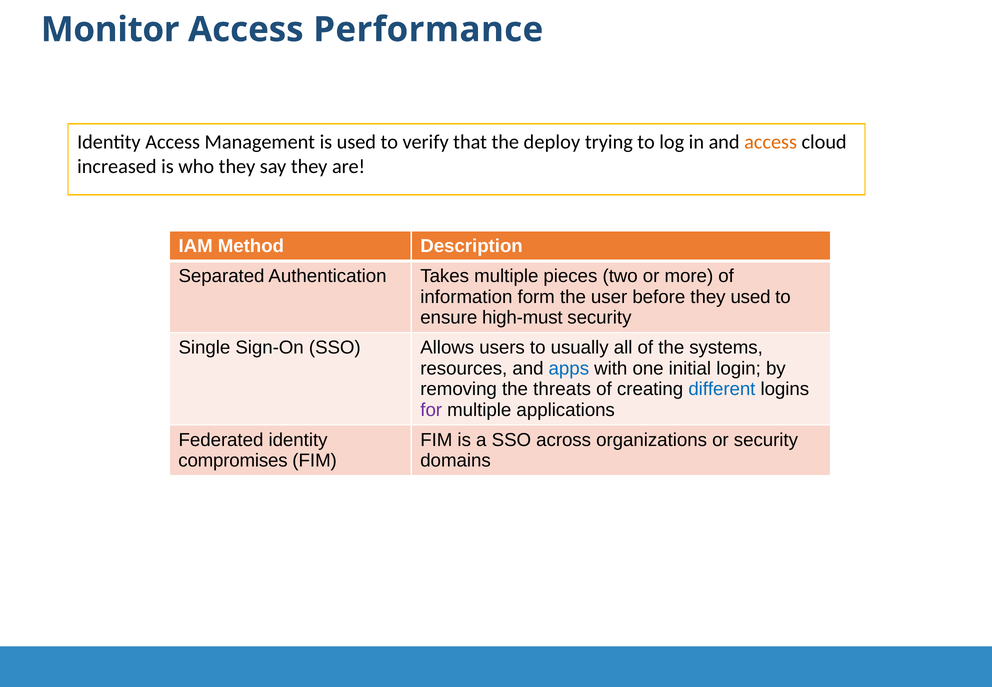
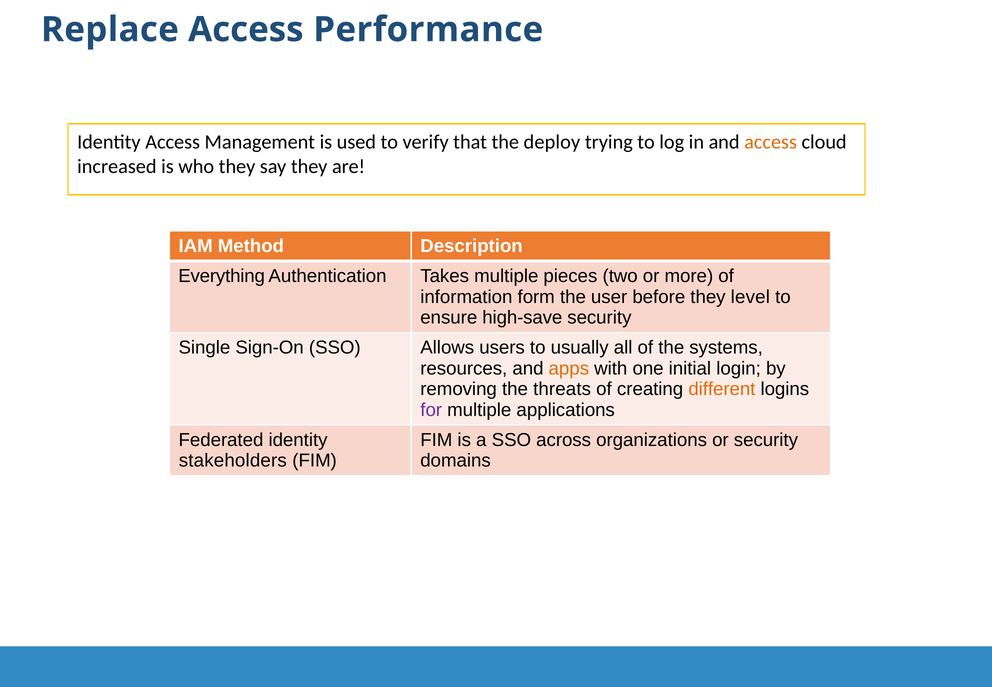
Monitor: Monitor -> Replace
Separated: Separated -> Everything
they used: used -> level
high-must: high-must -> high-save
apps colour: blue -> orange
different colour: blue -> orange
compromises: compromises -> stakeholders
